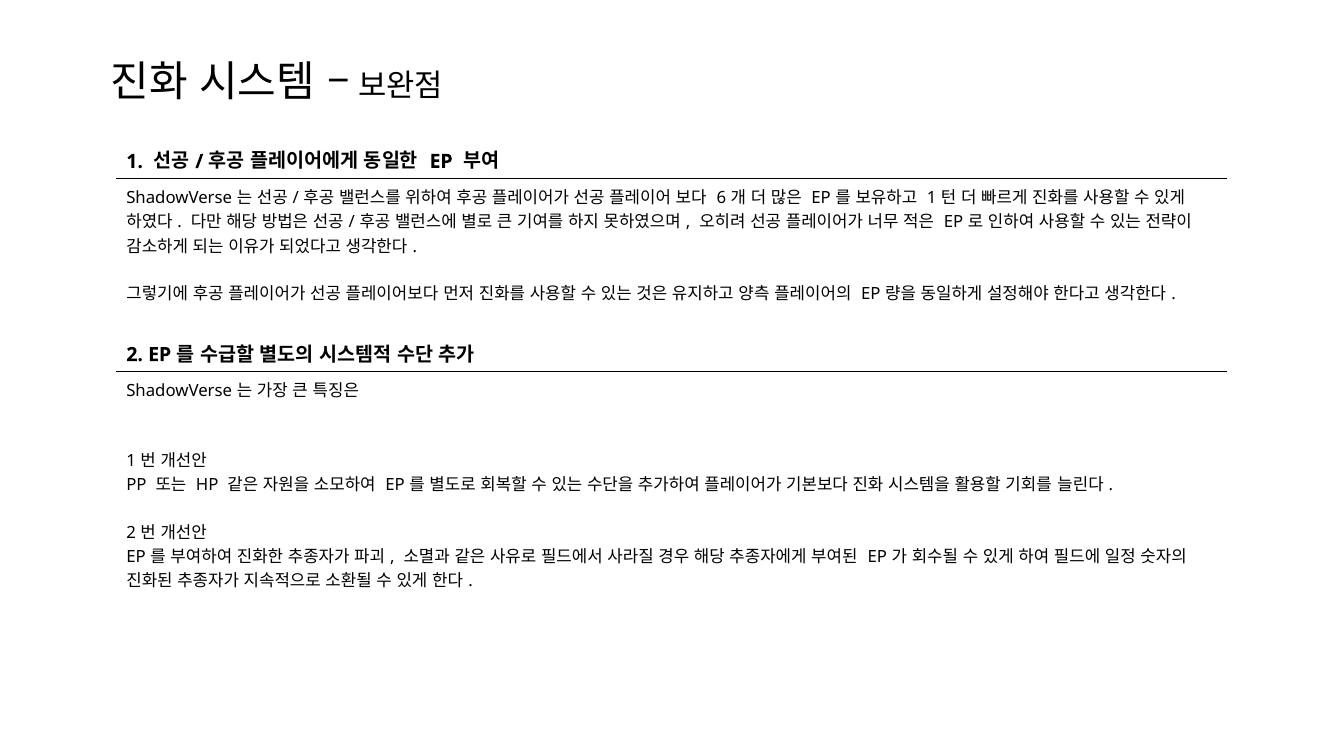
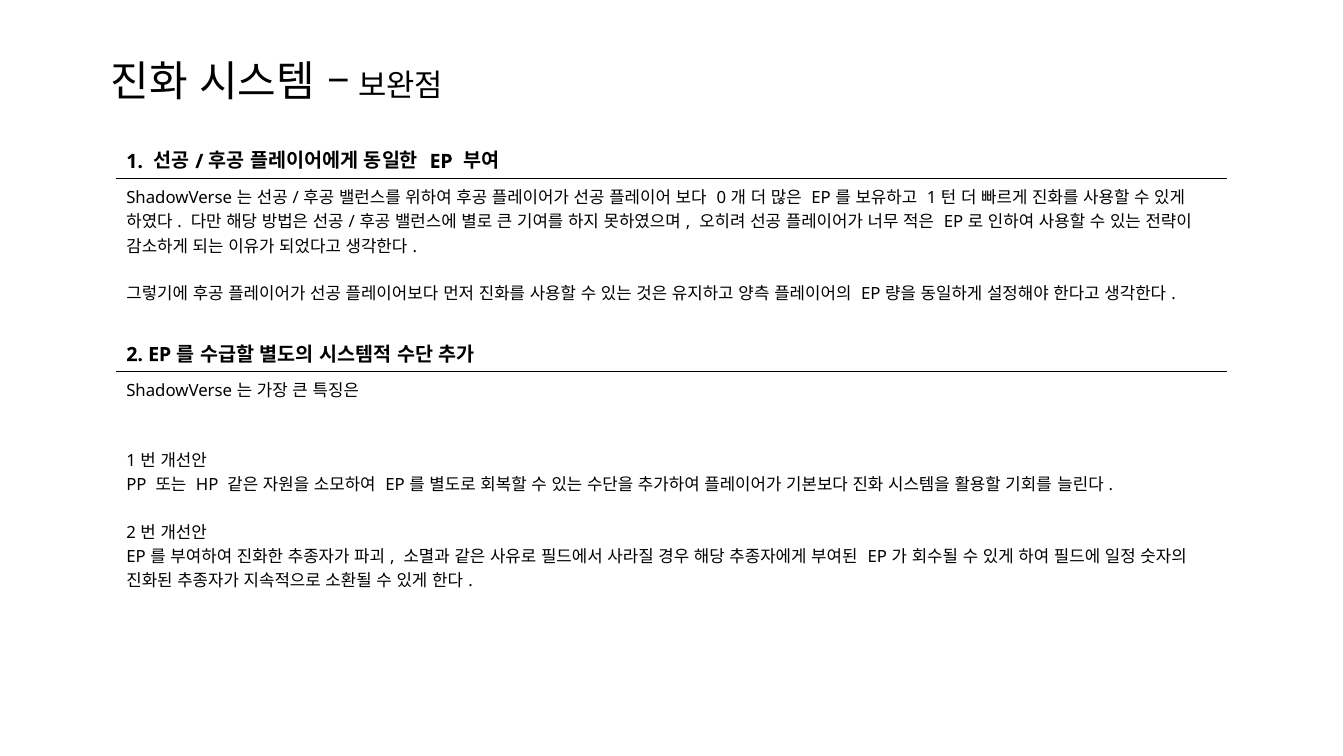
6: 6 -> 0
